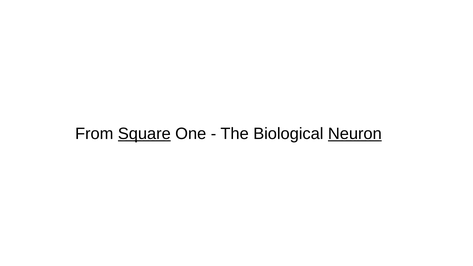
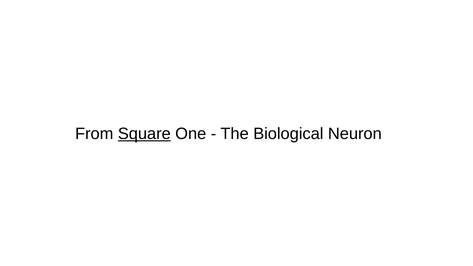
Neuron underline: present -> none
